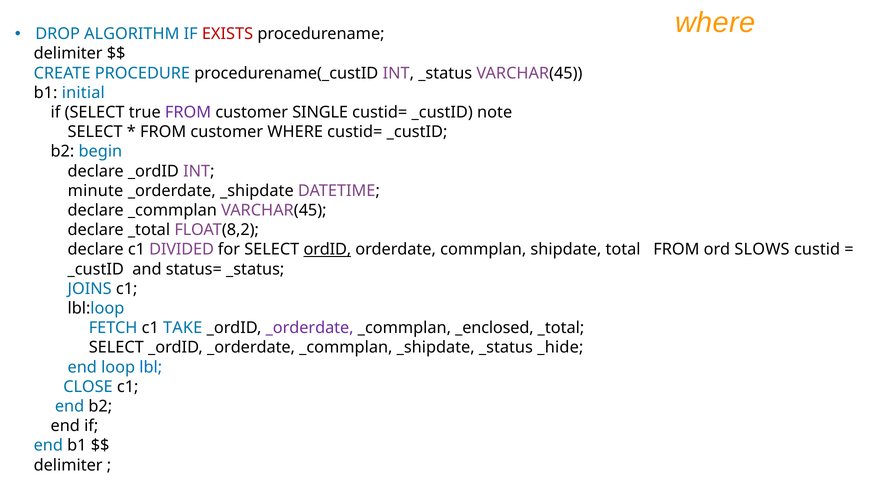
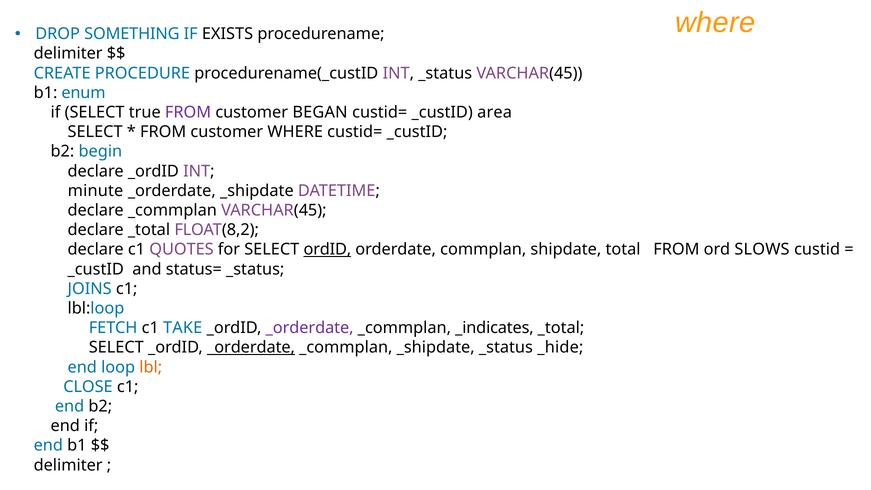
ALGORITHM: ALGORITHM -> SOMETHING
EXISTS colour: red -> black
initial: initial -> enum
SINGLE: SINGLE -> BEGAN
note: note -> area
DIVIDED: DIVIDED -> QUOTES
_enclosed: _enclosed -> _indicates
_orderdate at (251, 348) underline: none -> present
lbl colour: blue -> orange
